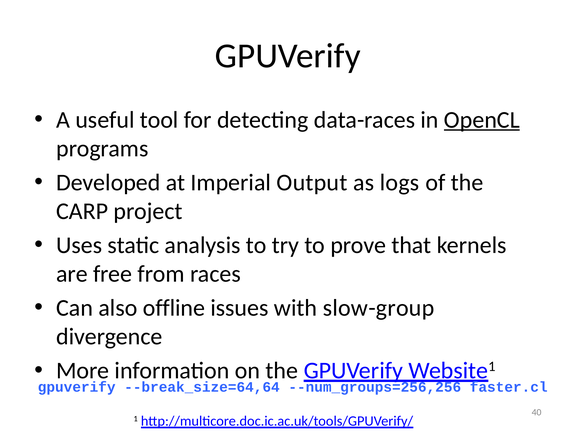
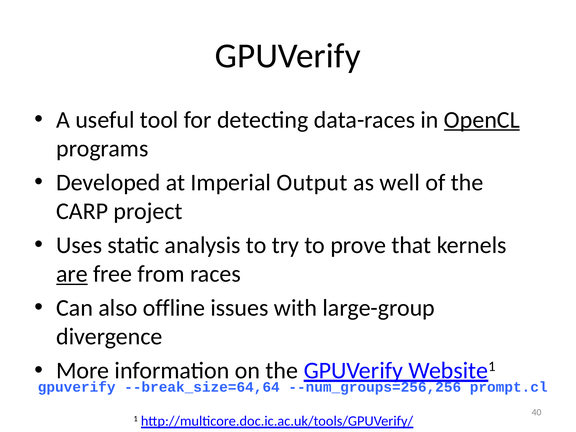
logs: logs -> well
are underline: none -> present
slow-group: slow-group -> large-group
faster.cl: faster.cl -> prompt.cl
